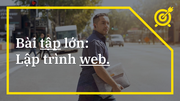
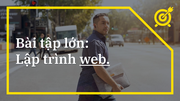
tập underline: present -> none
